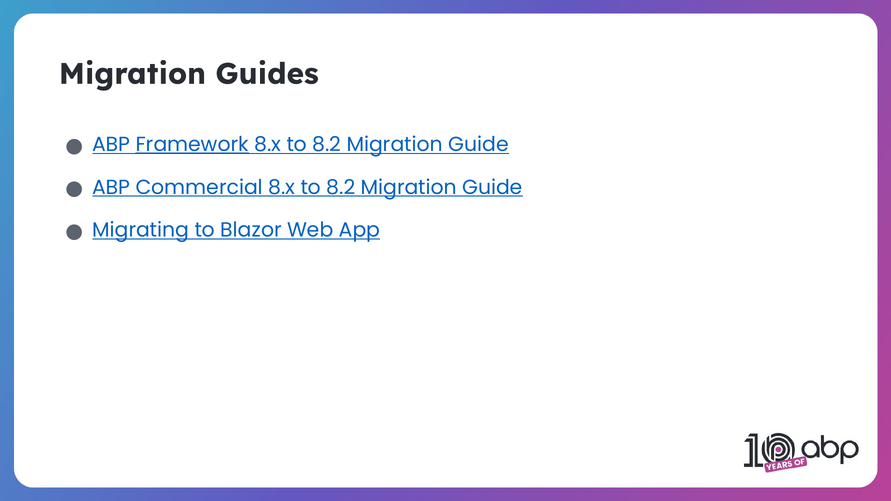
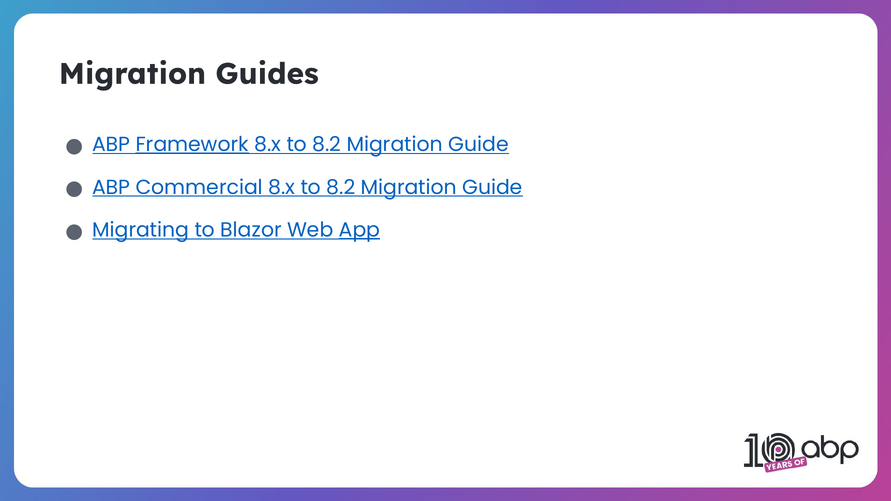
App underline: none -> present
